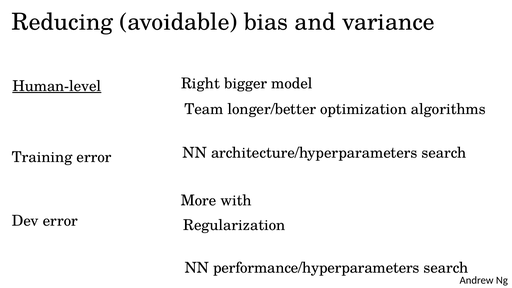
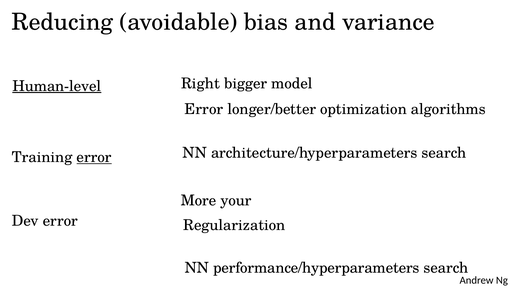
Team at (204, 109): Team -> Error
error at (94, 157) underline: none -> present
with: with -> your
